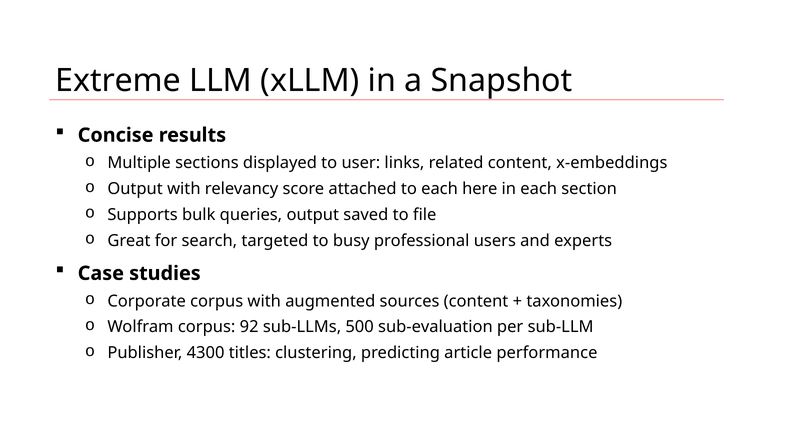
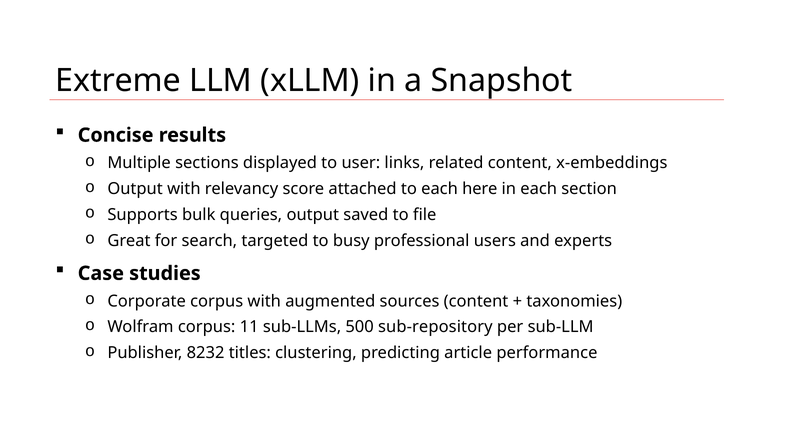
92: 92 -> 11
sub-evaluation: sub-evaluation -> sub-repository
4300: 4300 -> 8232
